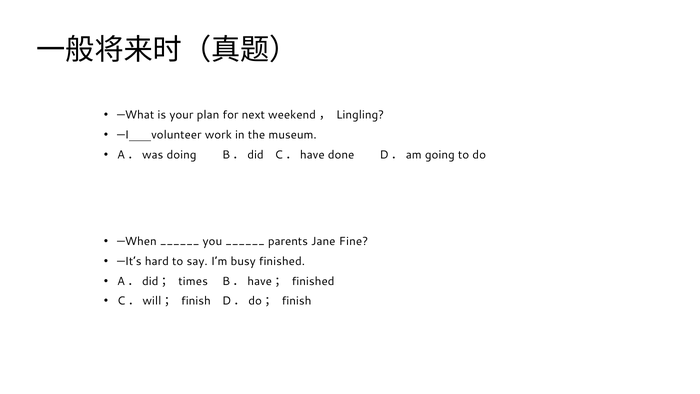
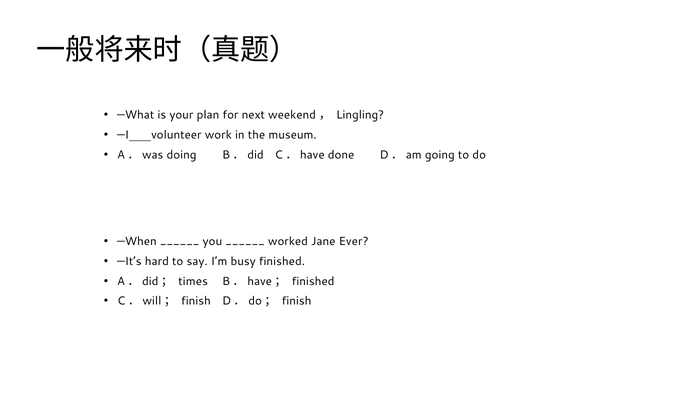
parents: parents -> worked
Fine: Fine -> Ever
